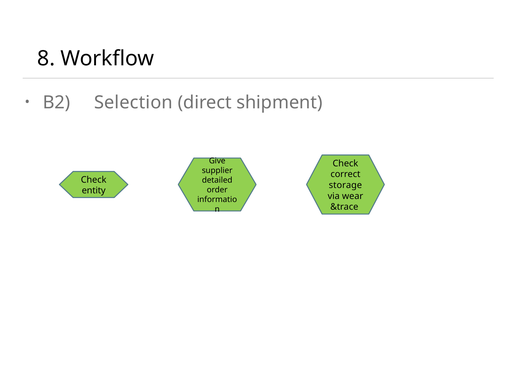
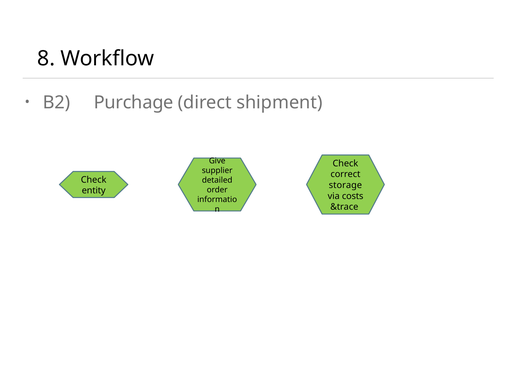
Selection: Selection -> Purchage
wear: wear -> costs
